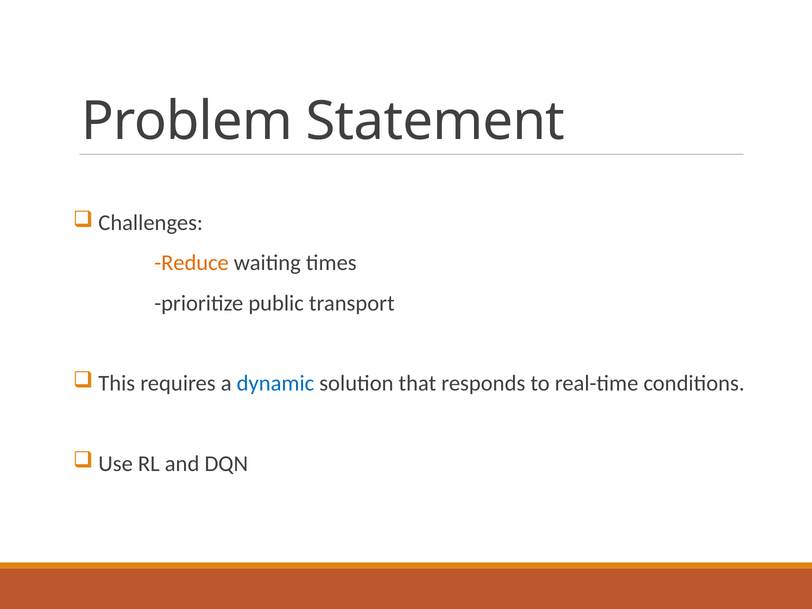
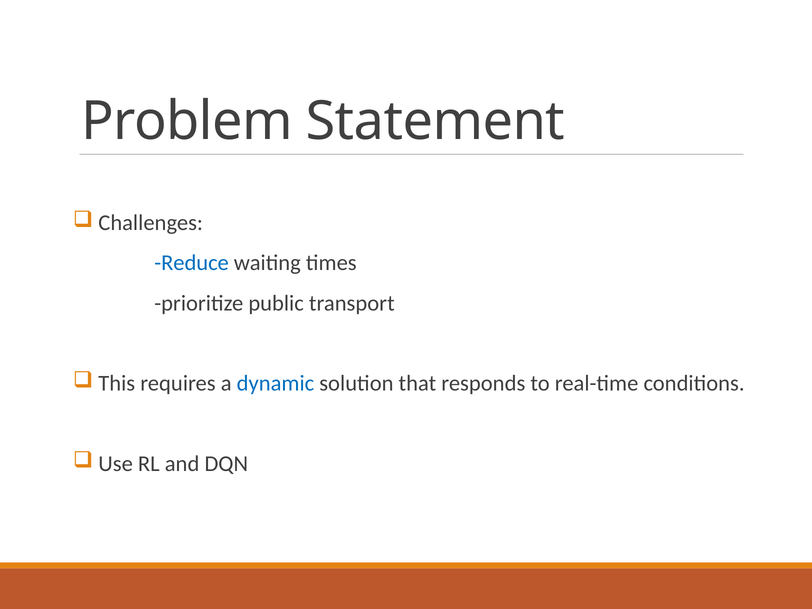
Reduce colour: orange -> blue
